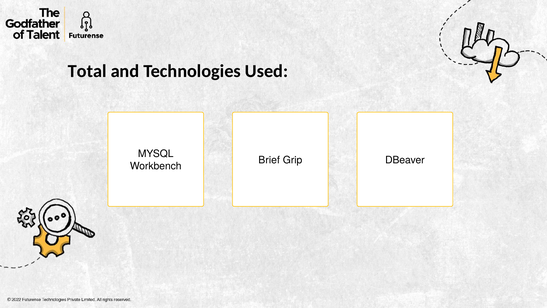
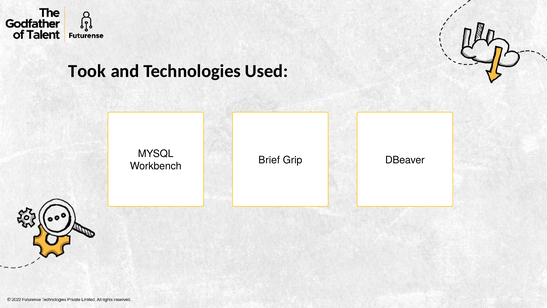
Total: Total -> Took
